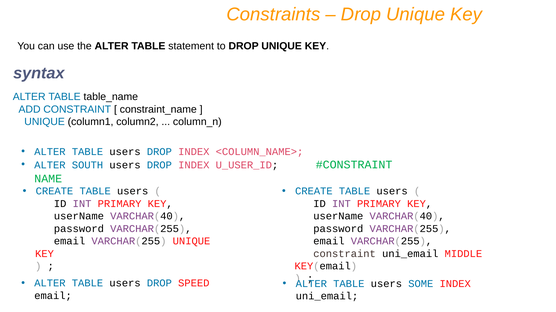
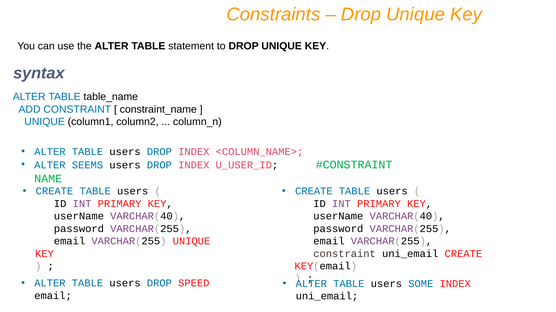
SOUTH: SOUTH -> SEEMS
uni_email MIDDLE: MIDDLE -> CREATE
